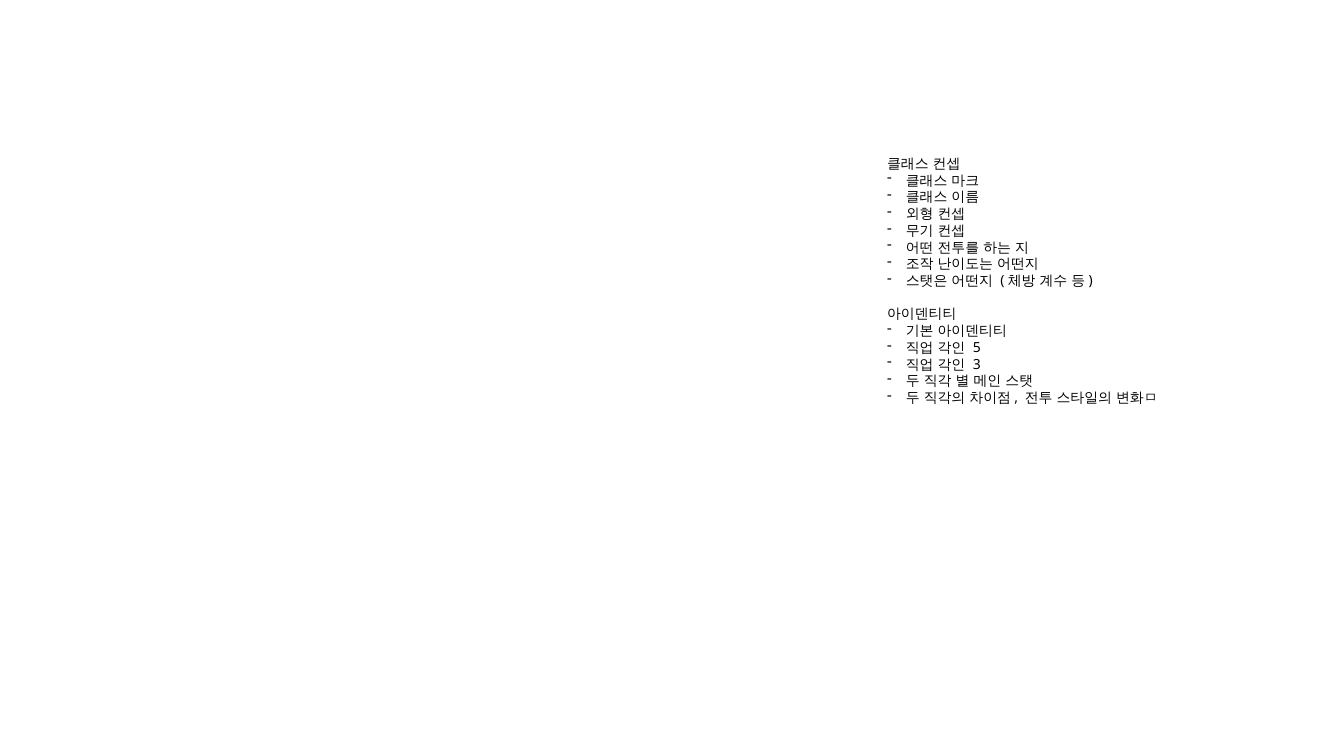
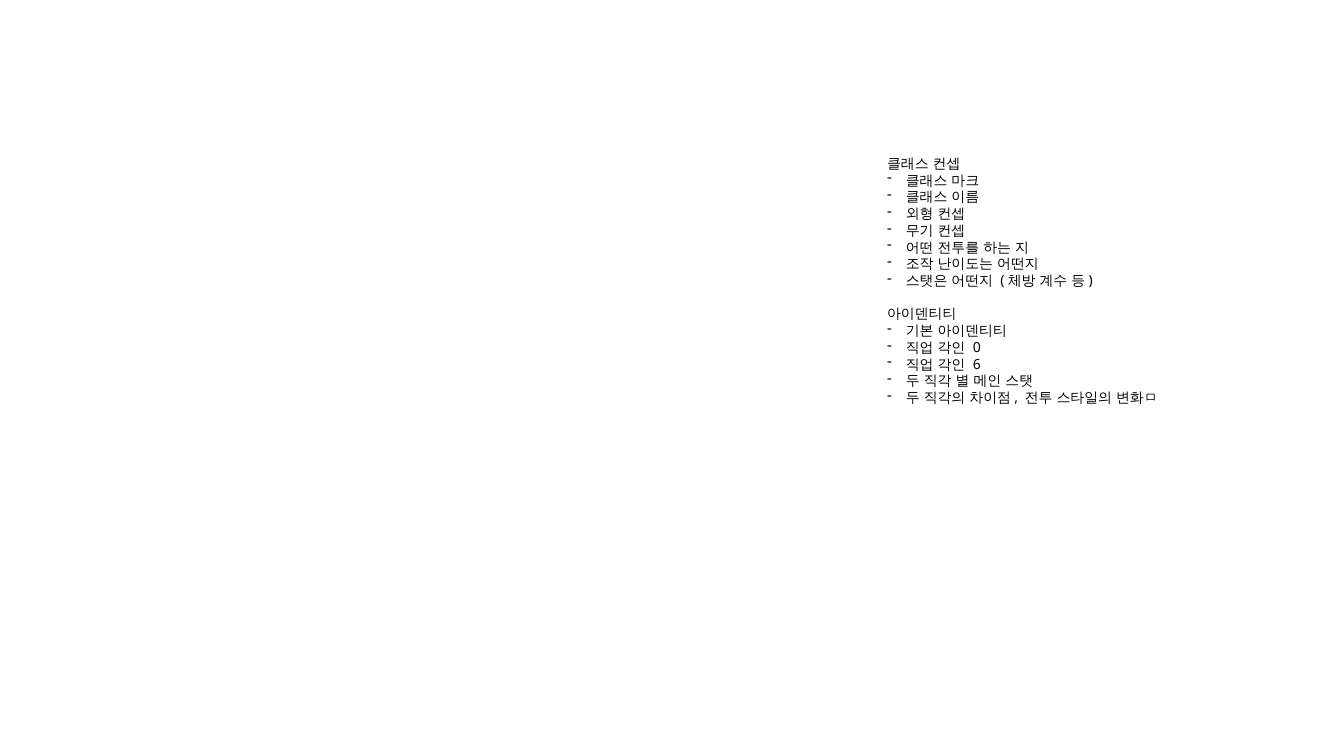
5: 5 -> 0
3: 3 -> 6
